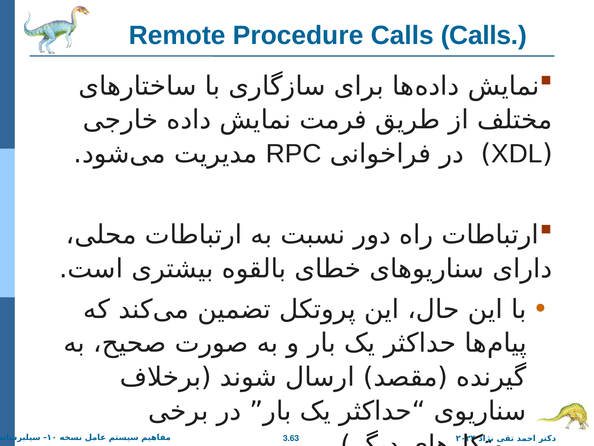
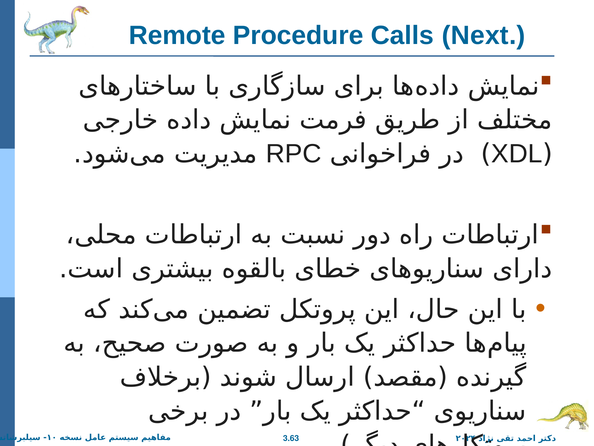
Calls Calls: Calls -> Next
